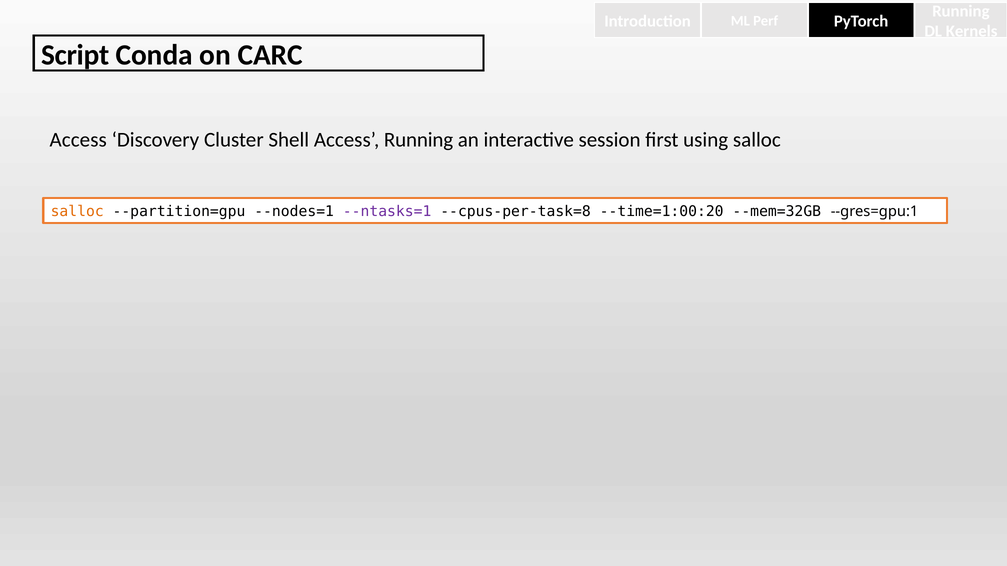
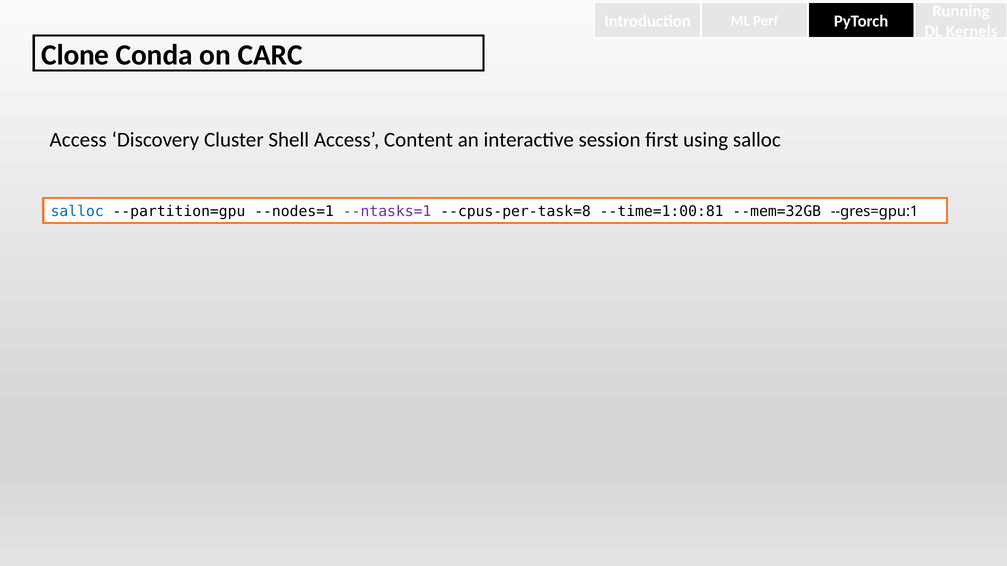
Script: Script -> Clone
Access Running: Running -> Content
salloc at (77, 212) colour: orange -> blue
--time=1:00:20: --time=1:00:20 -> --time=1:00:81
